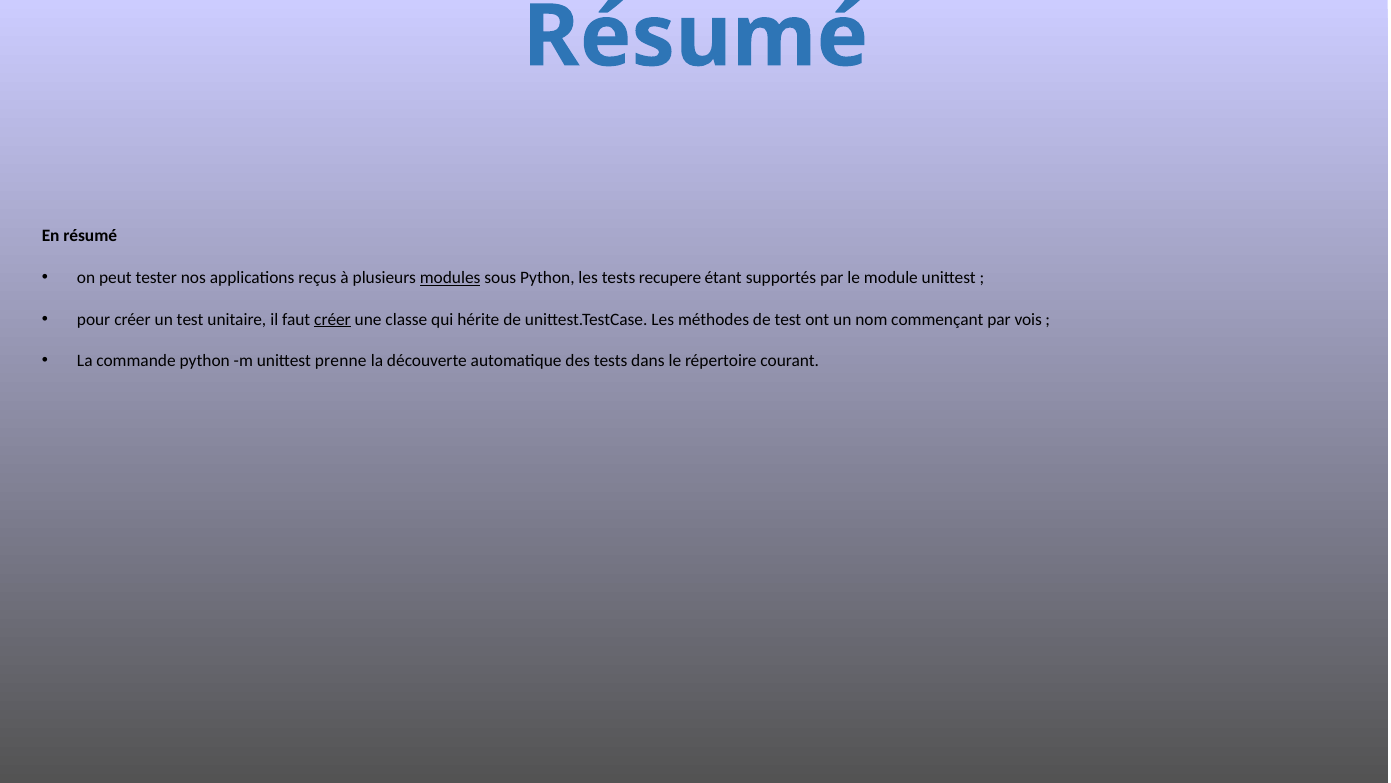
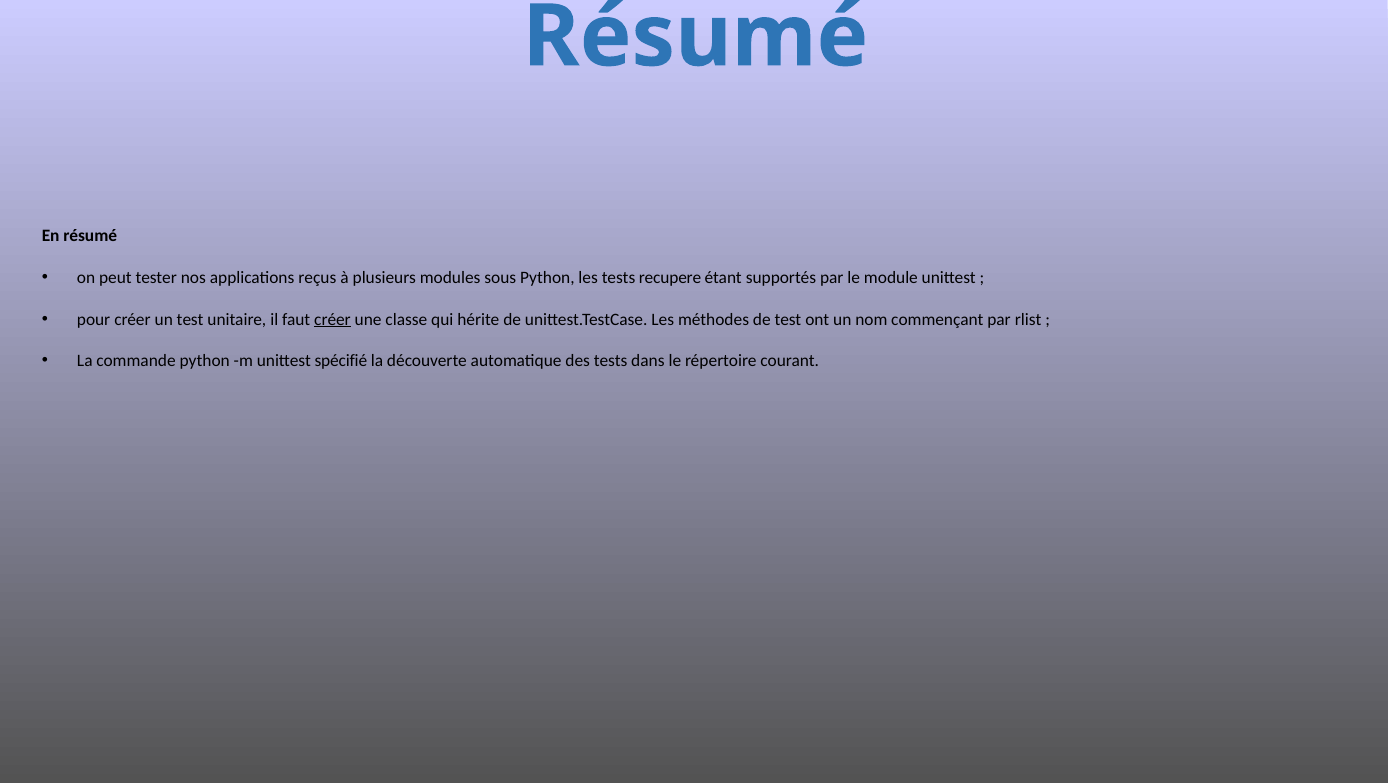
modules underline: present -> none
vois: vois -> rlist
prenne: prenne -> spécifié
